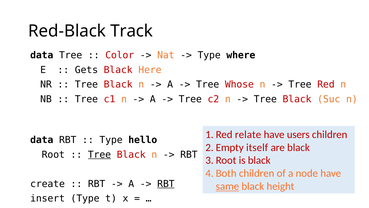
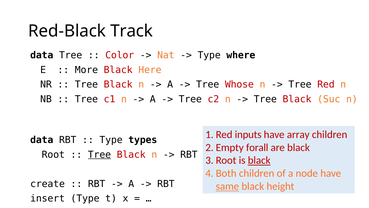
Gets: Gets -> More
relate: relate -> inputs
users: users -> array
hello: hello -> types
itself: itself -> forall
black at (259, 160) underline: none -> present
RBT at (166, 183) underline: present -> none
